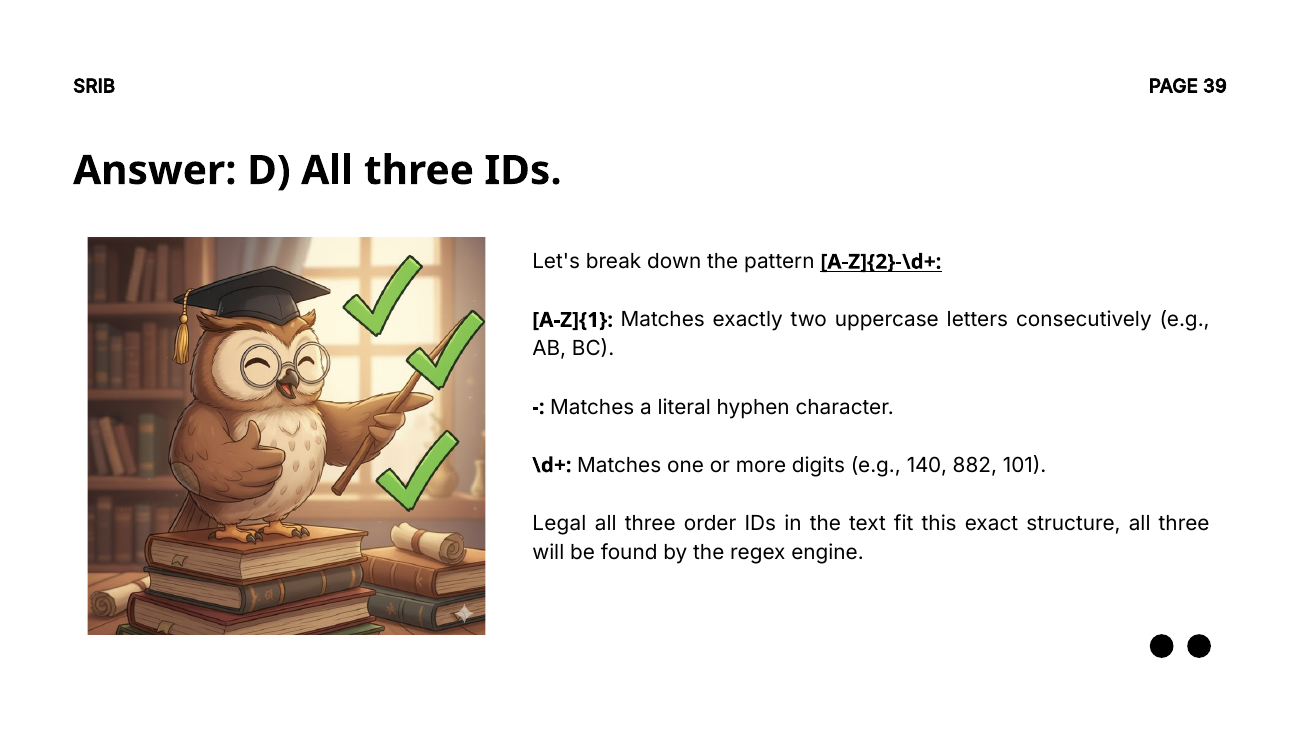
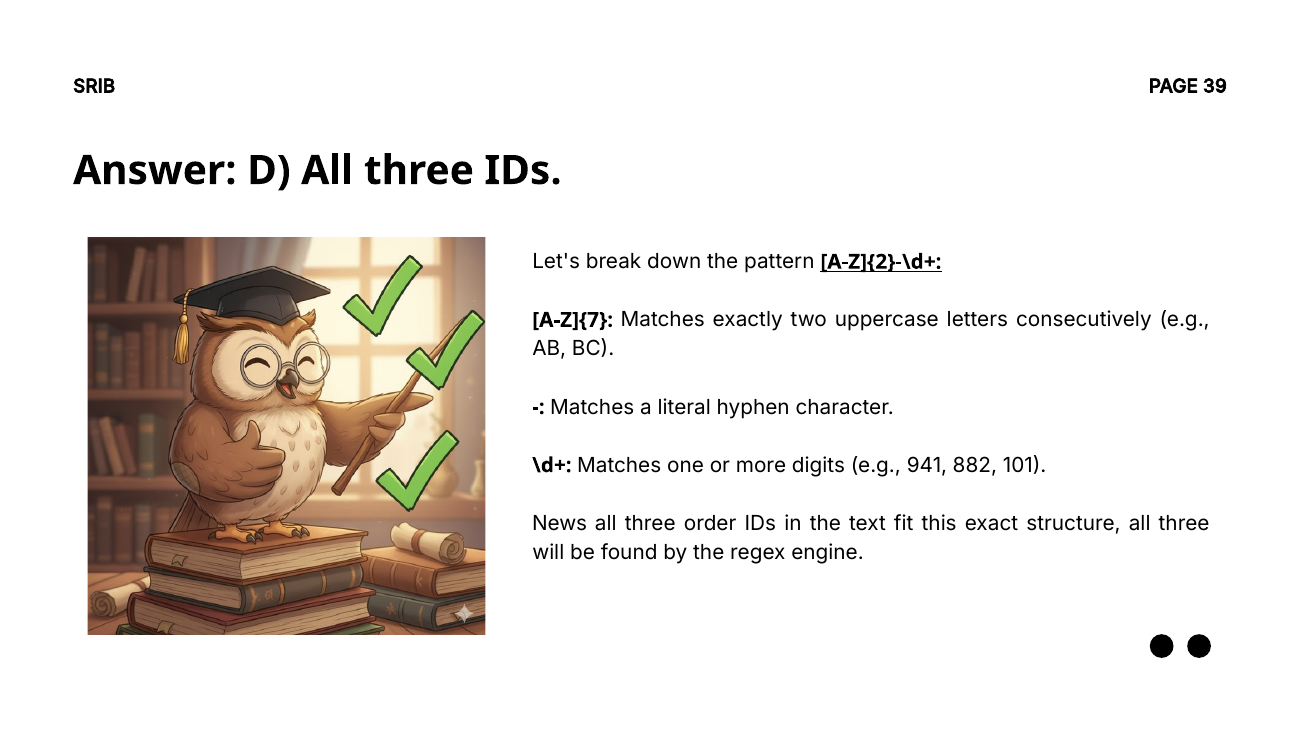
A-Z]{1: A-Z]{1 -> A-Z]{7
140: 140 -> 941
Legal: Legal -> News
